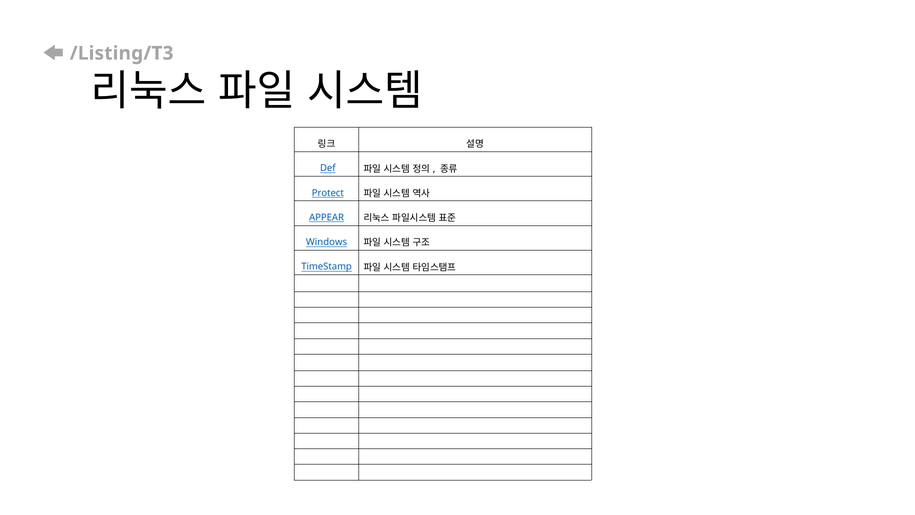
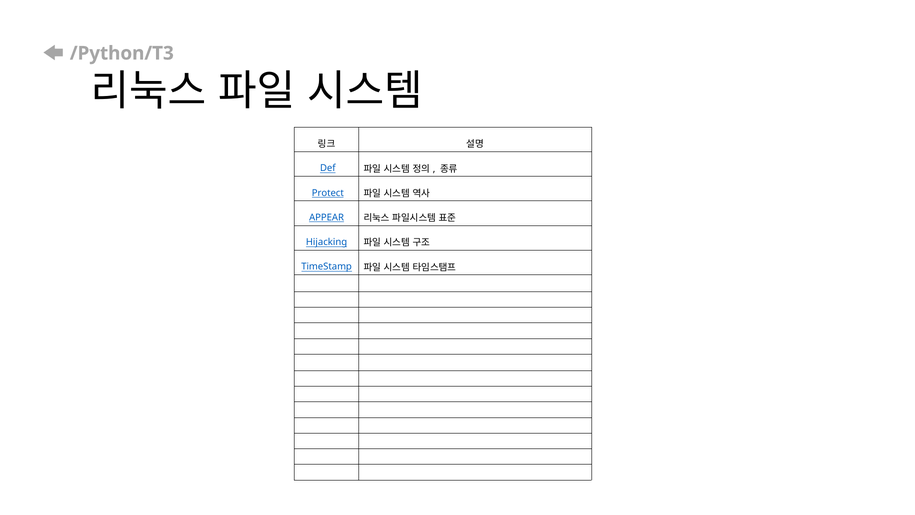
/Listing/T3: /Listing/T3 -> /Python/T3
Windows: Windows -> Hijacking
